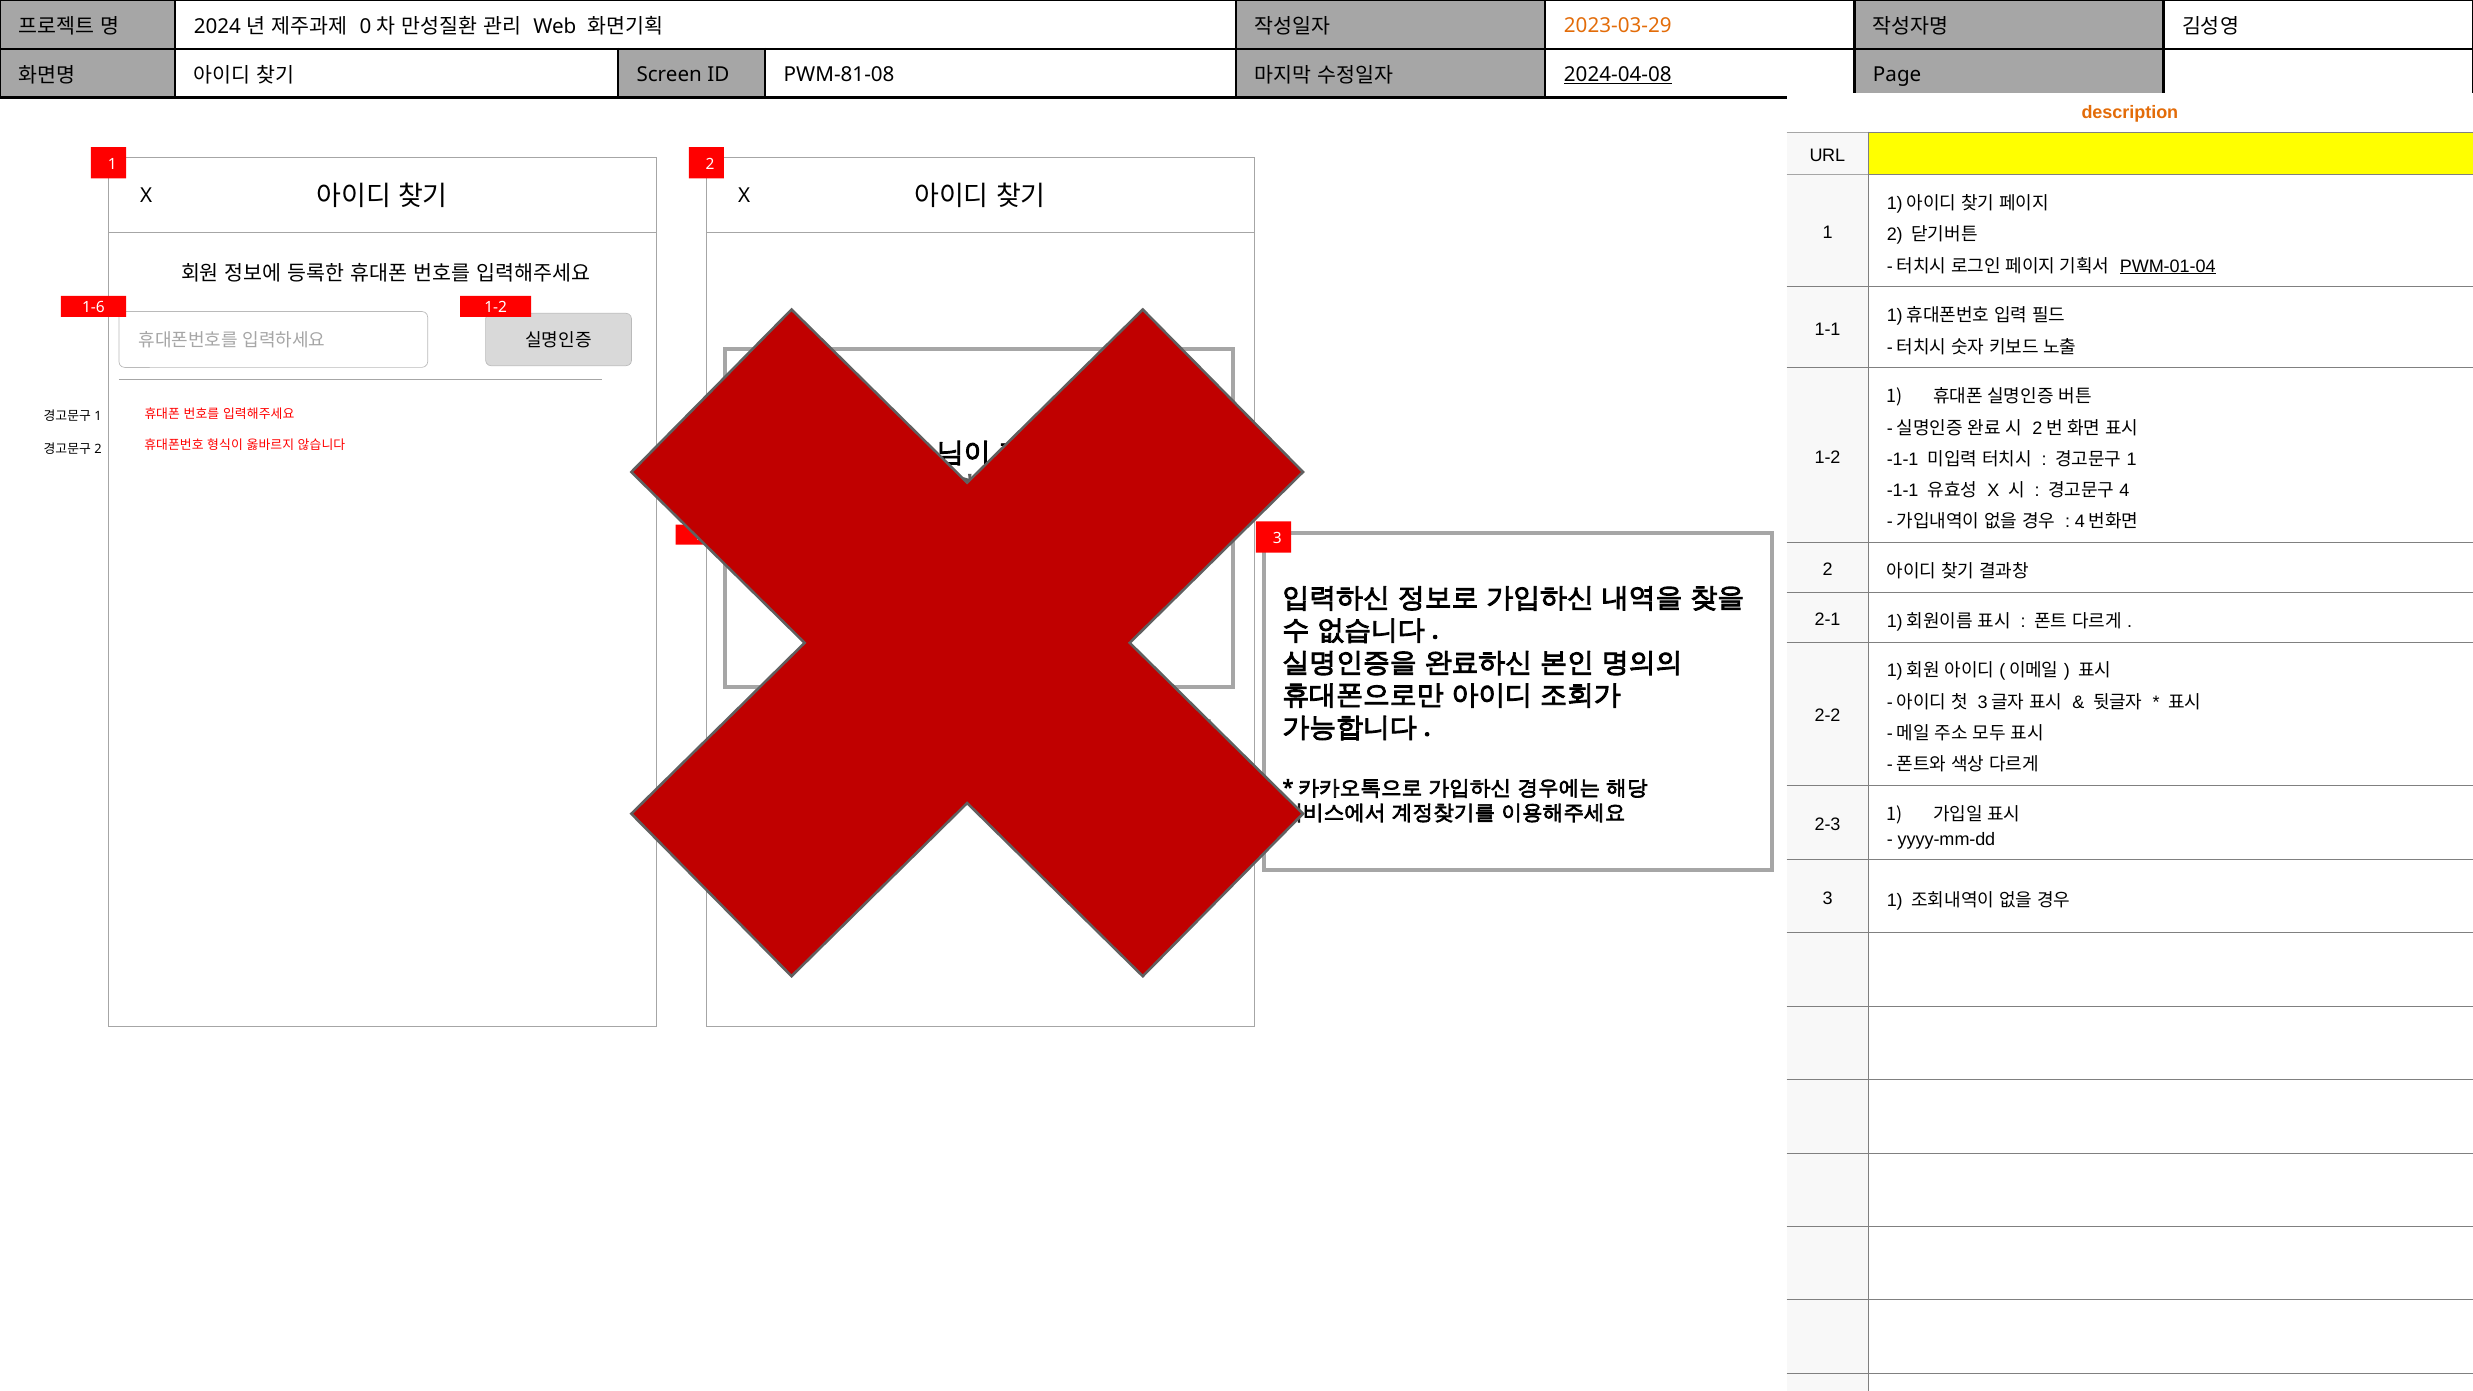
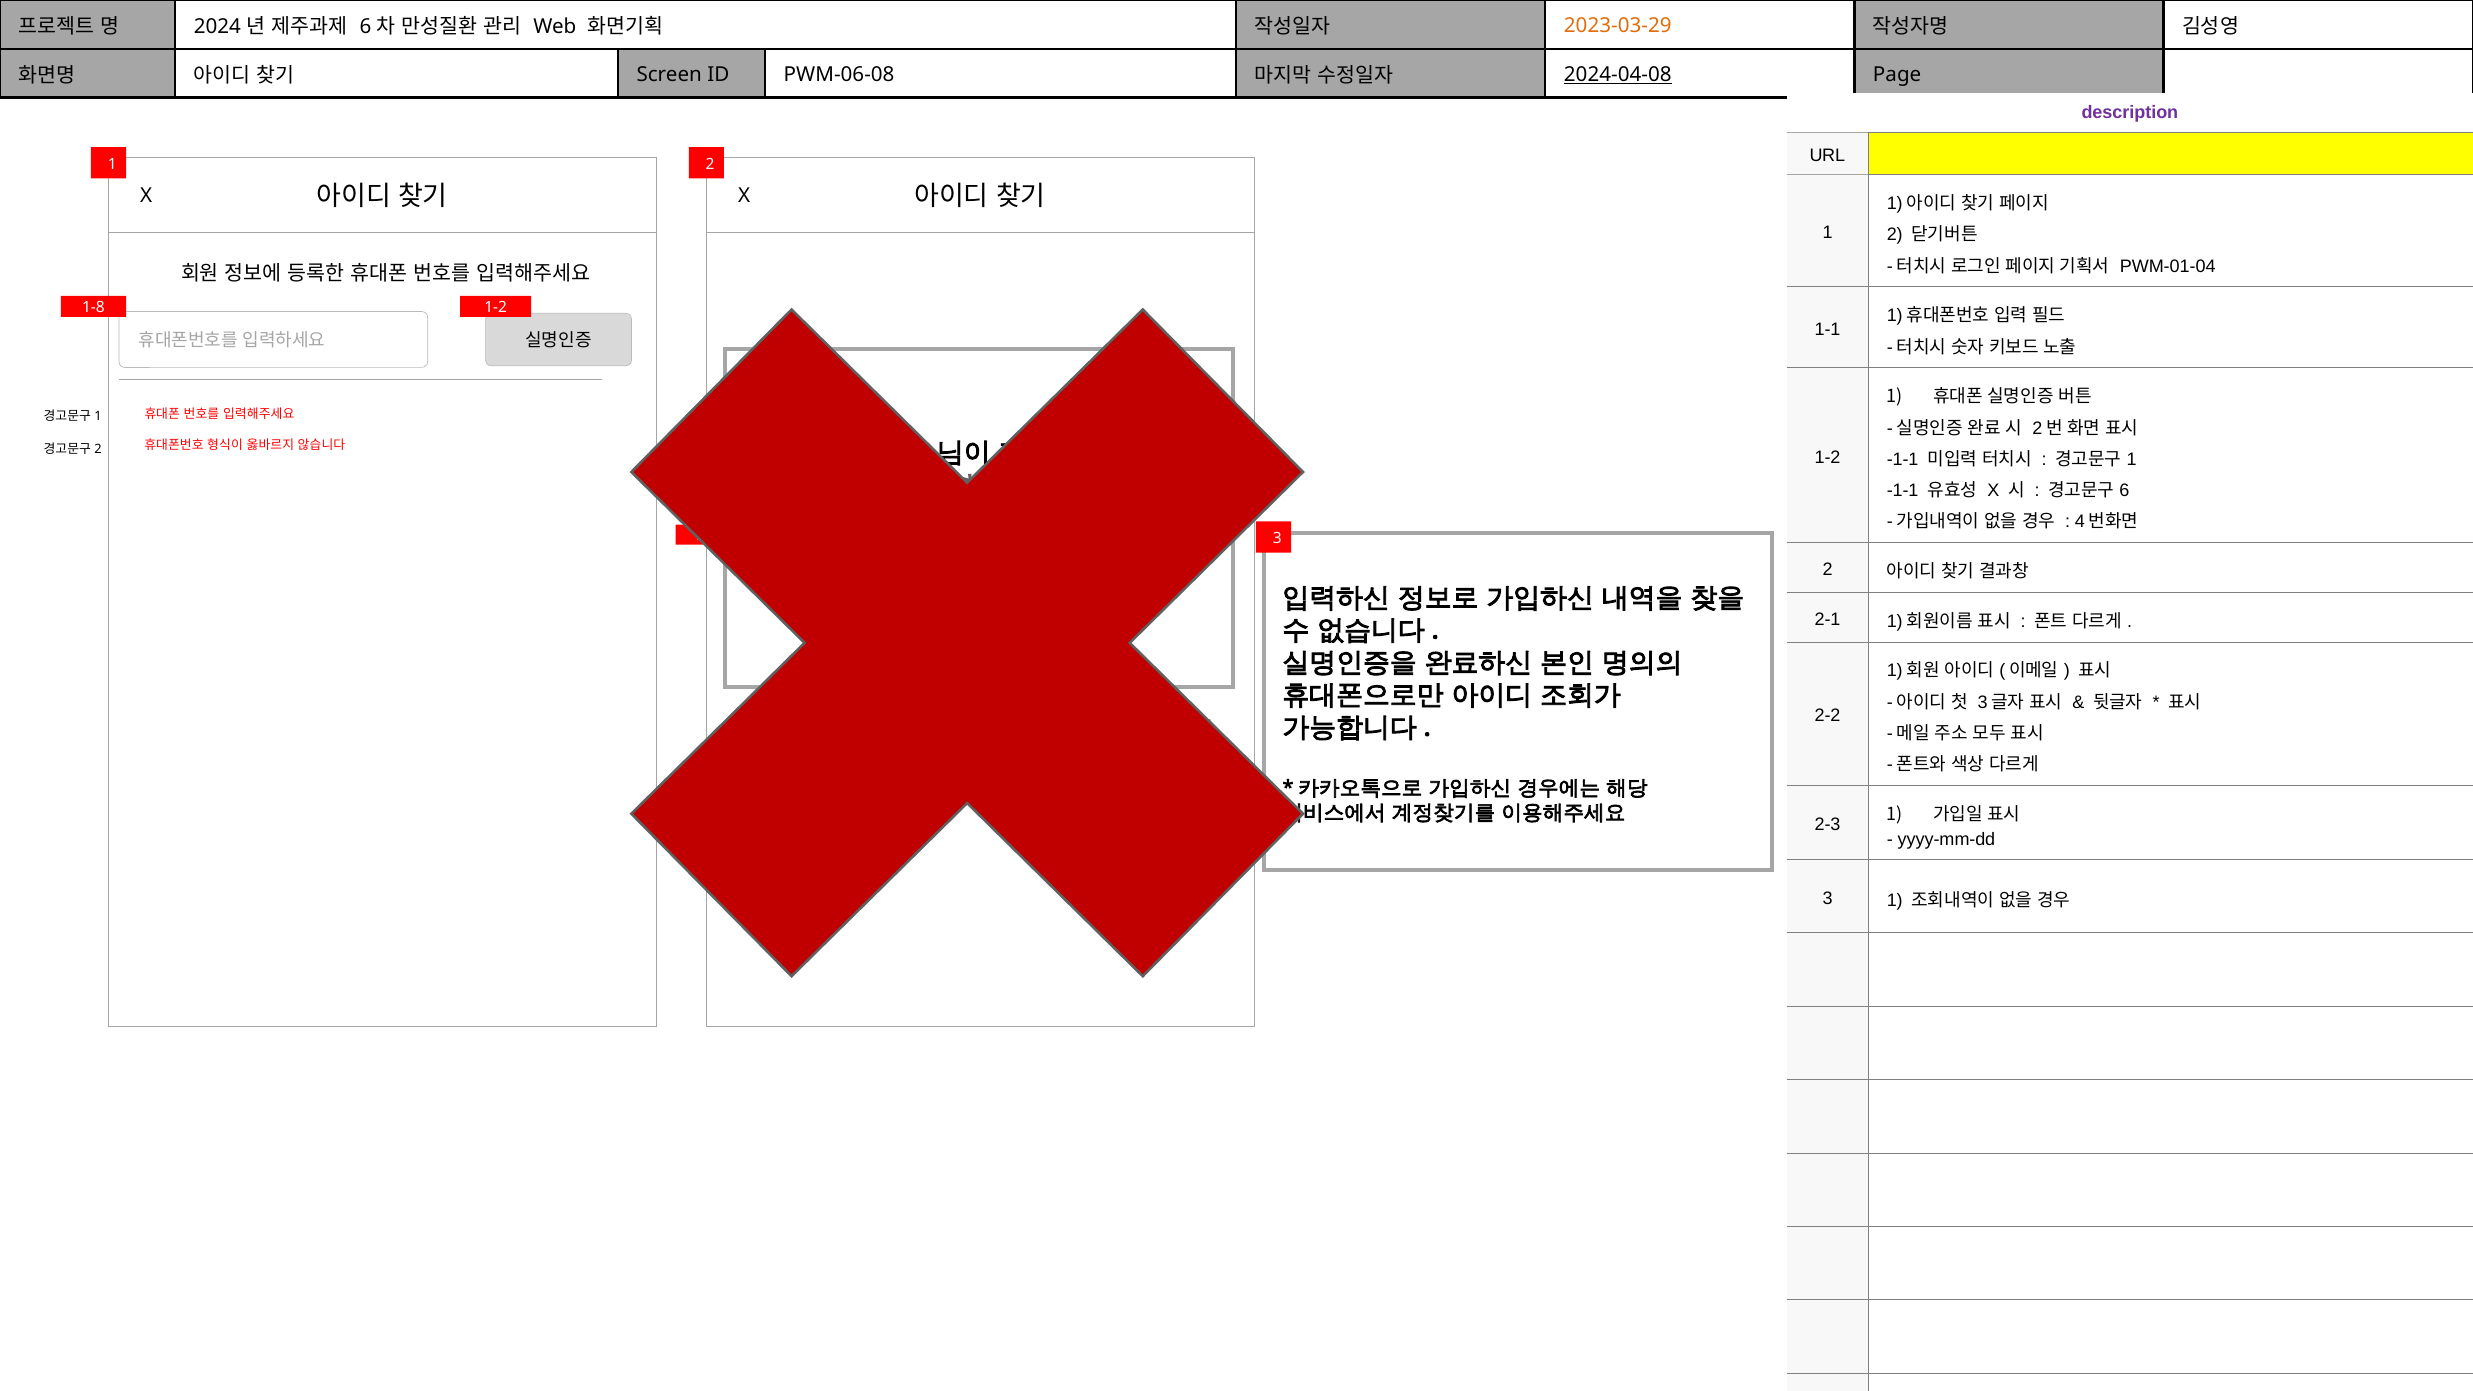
0 at (365, 27): 0 -> 6
PWM-81-08: PWM-81-08 -> PWM-06-08
description colour: orange -> purple
PWM-01-04 underline: present -> none
1-6: 1-6 -> 1-8
4 at (2124, 490): 4 -> 6
